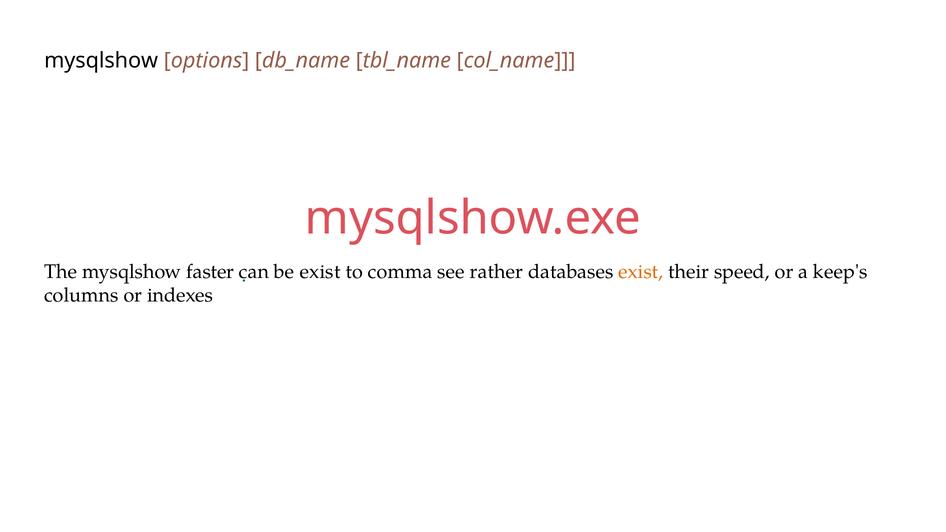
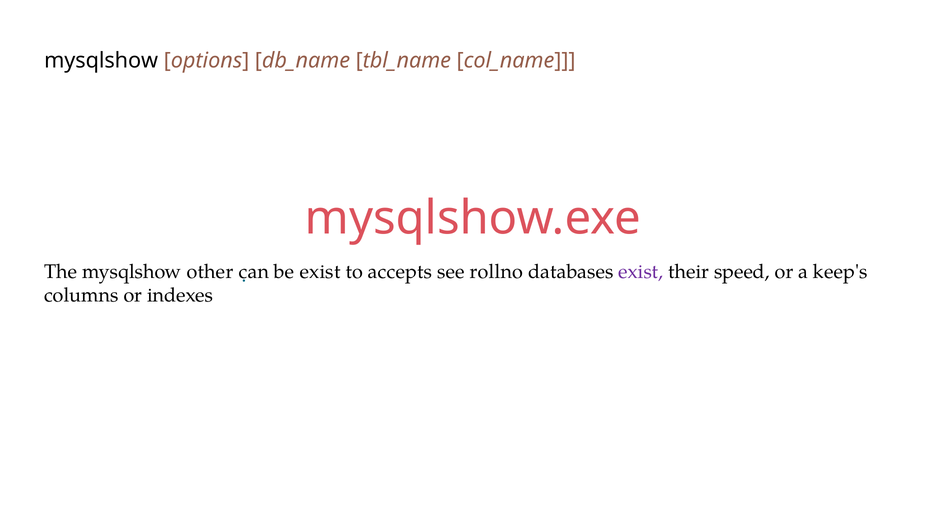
faster: faster -> other
comma: comma -> accepts
rather: rather -> rollno
exist at (641, 272) colour: orange -> purple
